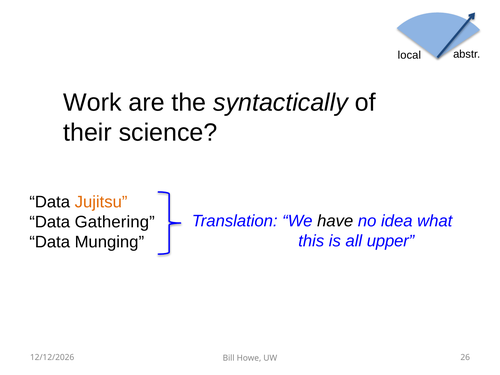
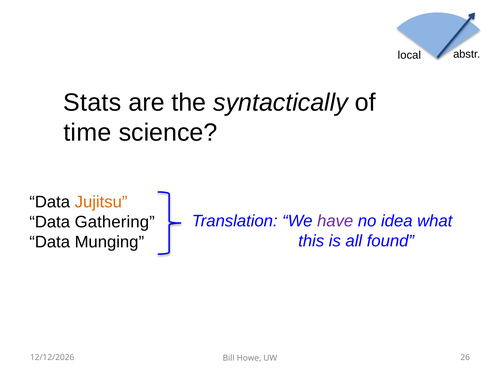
Work: Work -> Stats
their: their -> time
have colour: black -> purple
upper: upper -> found
